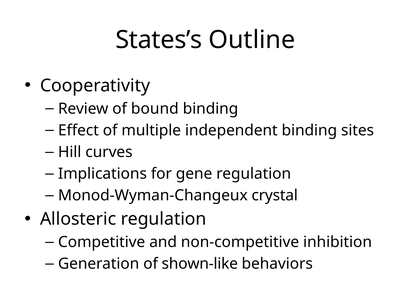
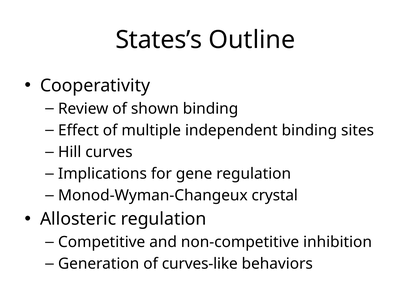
bound: bound -> shown
shown-like: shown-like -> curves-like
